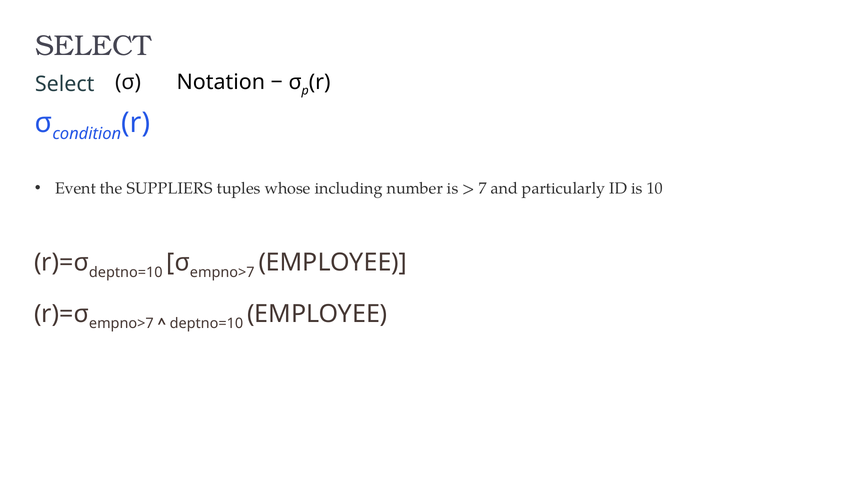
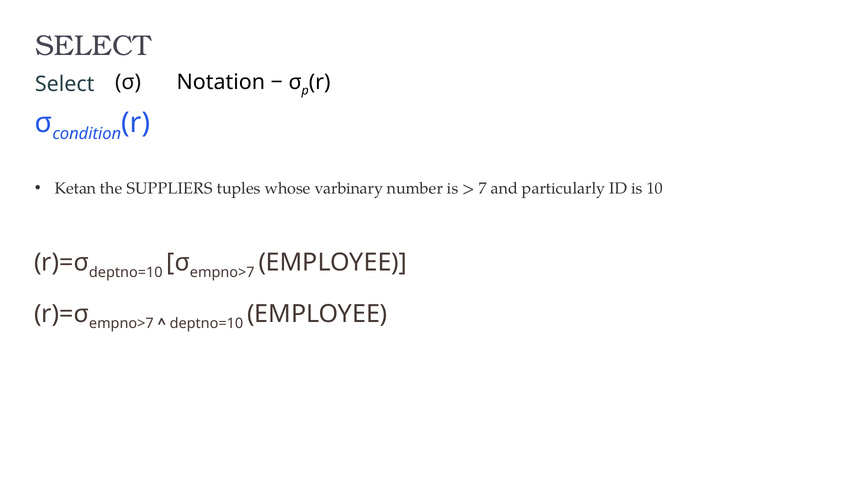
Event: Event -> Ketan
including: including -> varbinary
